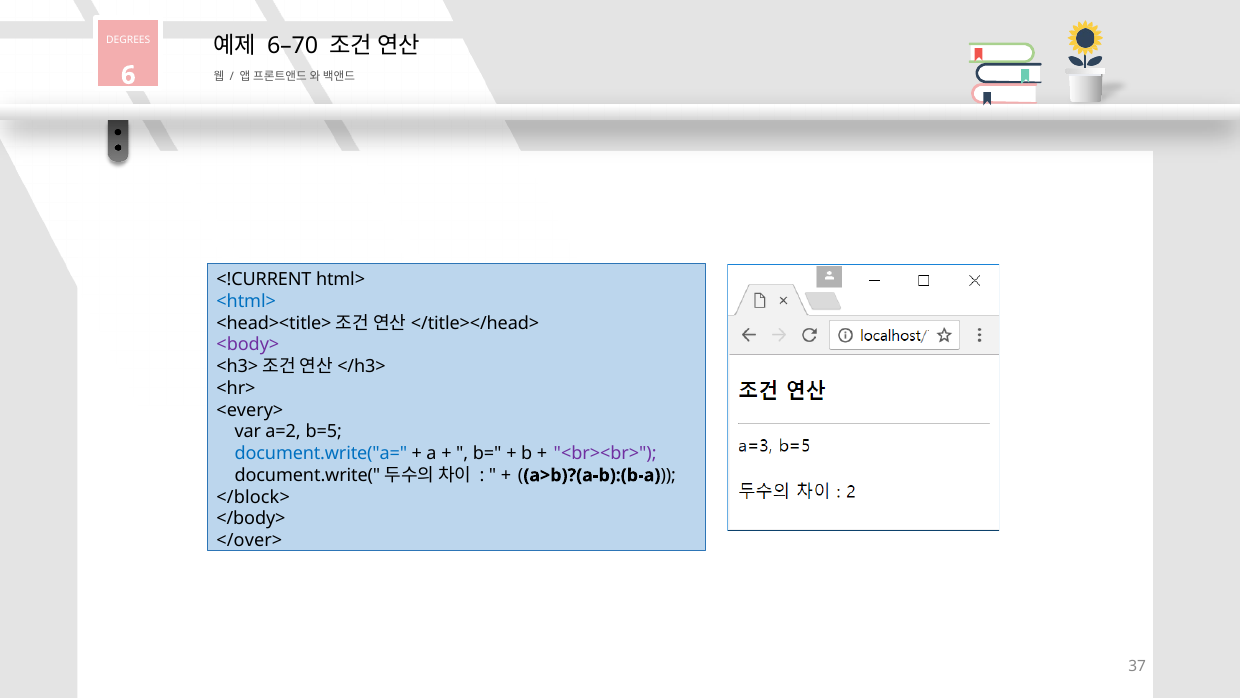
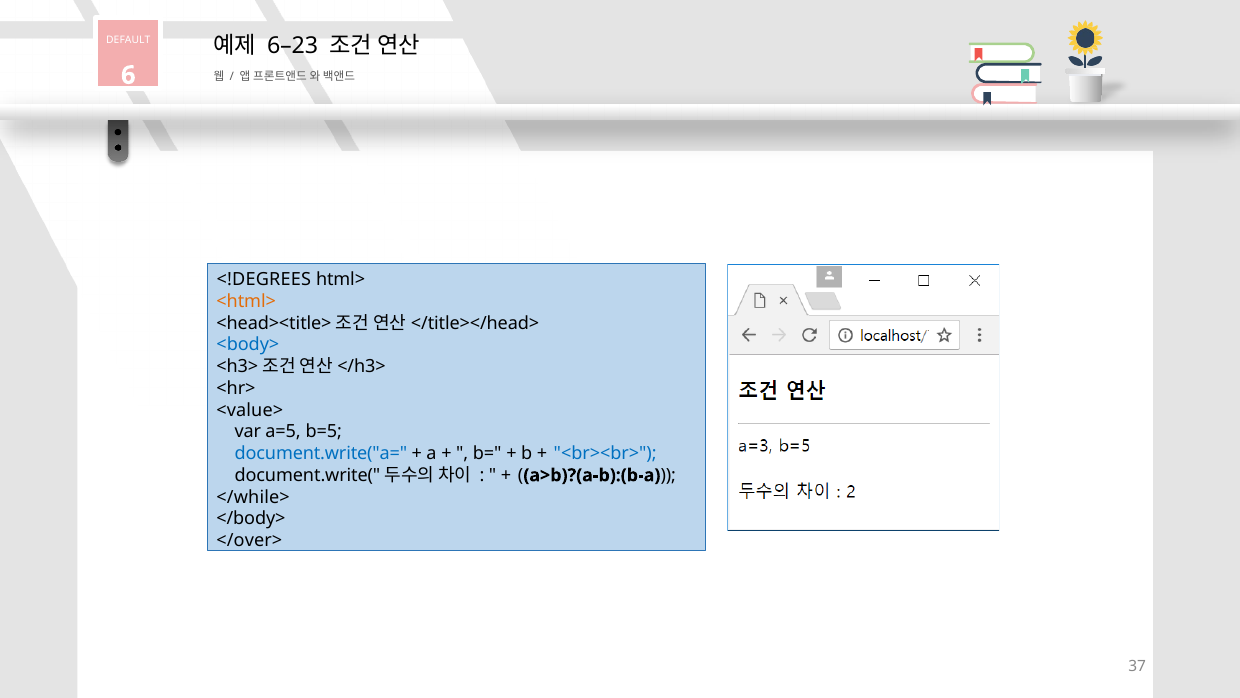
DEGREES: DEGREES -> DEFAULT
6–70: 6–70 -> 6–23
<!CURRENT: <!CURRENT -> <!DEGREES
<html> colour: blue -> orange
<body> colour: purple -> blue
<every>: <every> -> <value>
a=2: a=2 -> a=5
<br><br> colour: purple -> blue
</block>: </block> -> </while>
